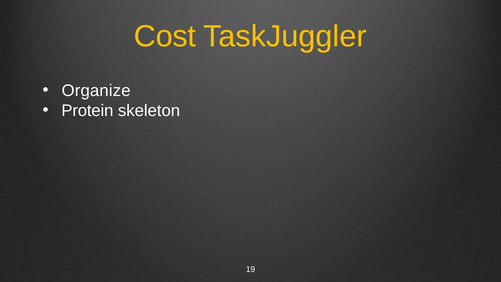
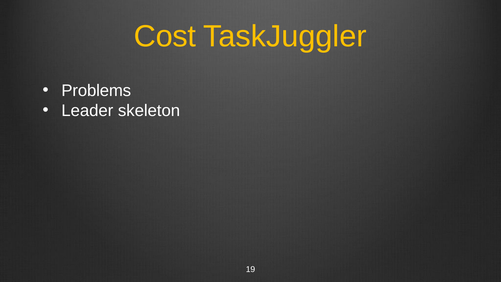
Organize: Organize -> Problems
Protein: Protein -> Leader
